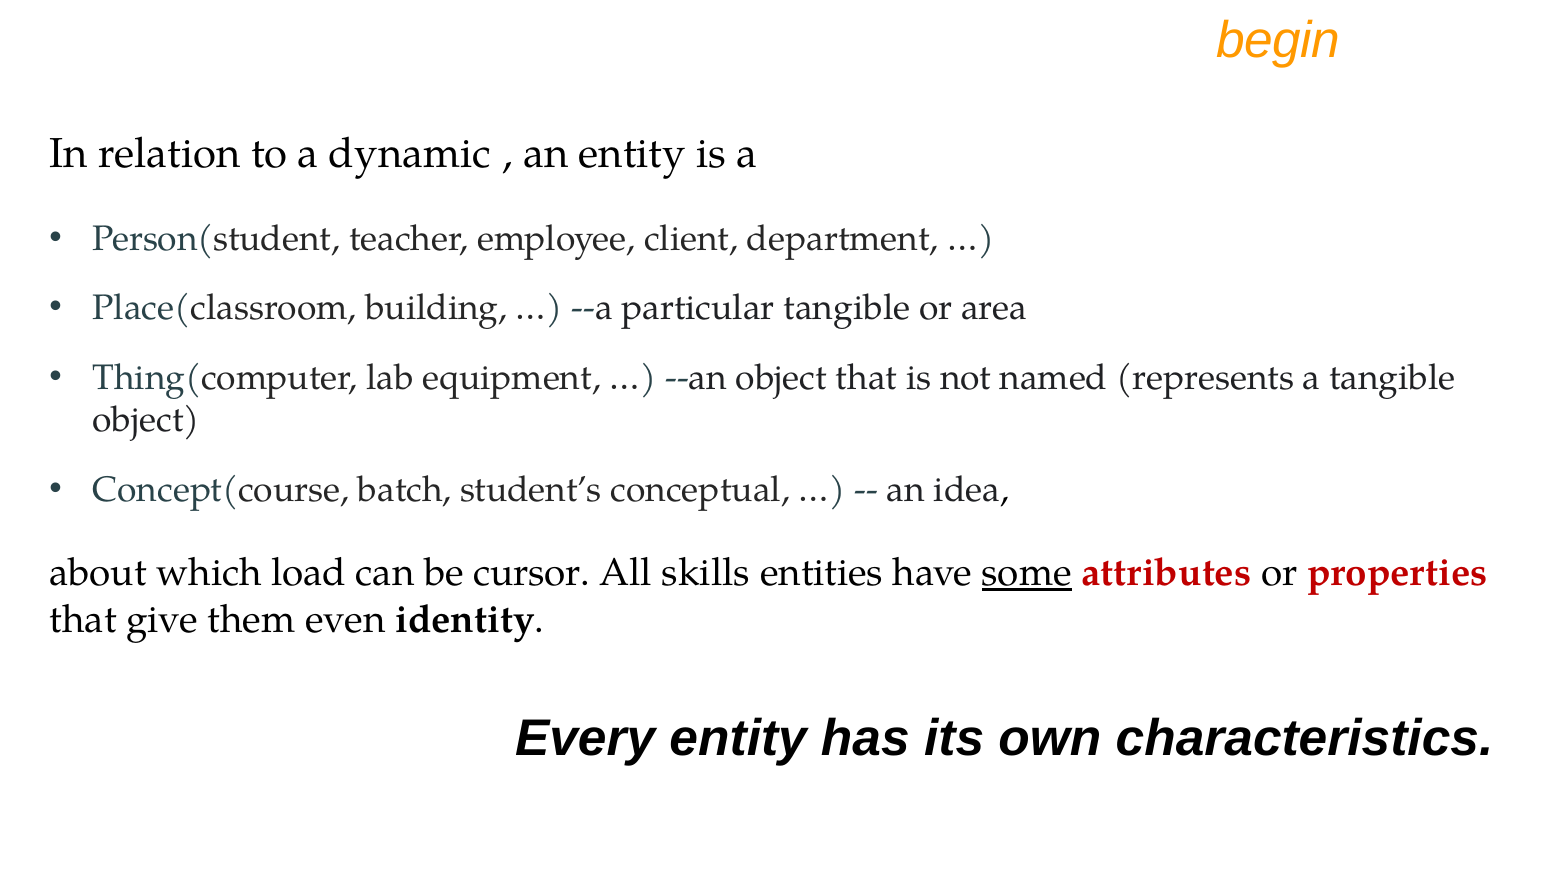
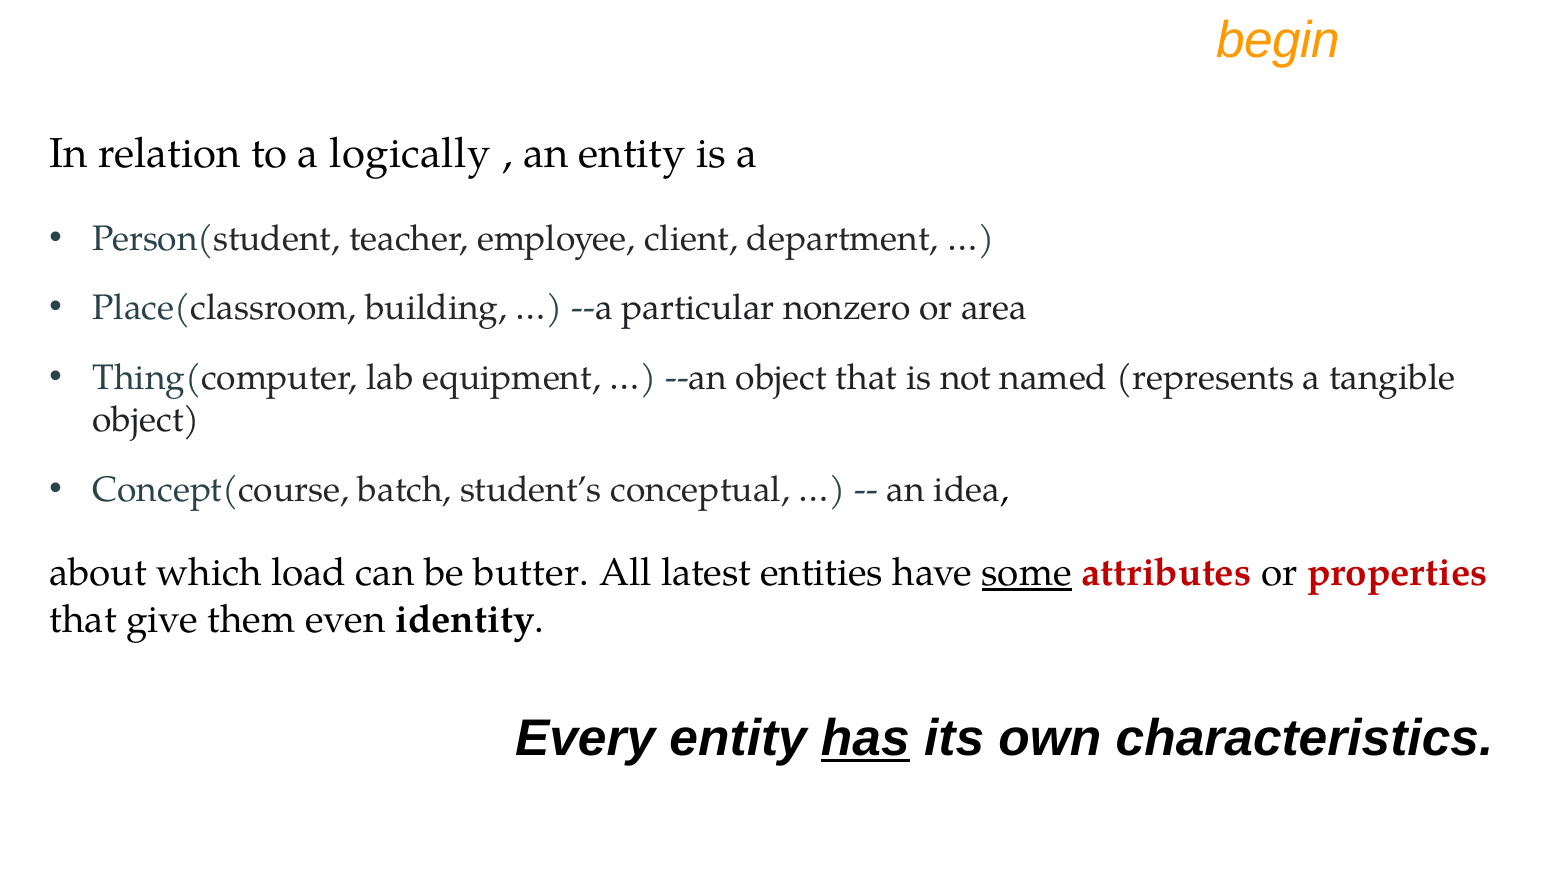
dynamic: dynamic -> logically
particular tangible: tangible -> nonzero
cursor: cursor -> butter
skills: skills -> latest
has underline: none -> present
